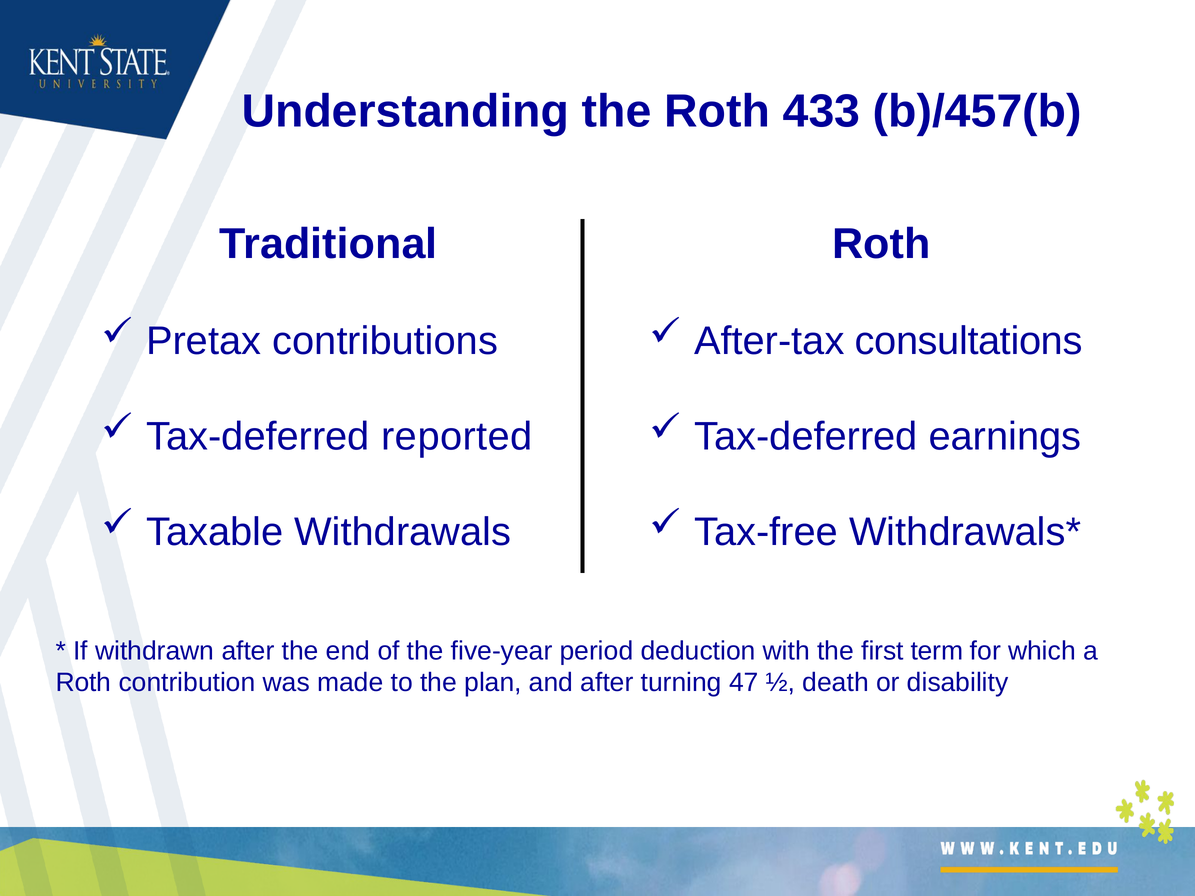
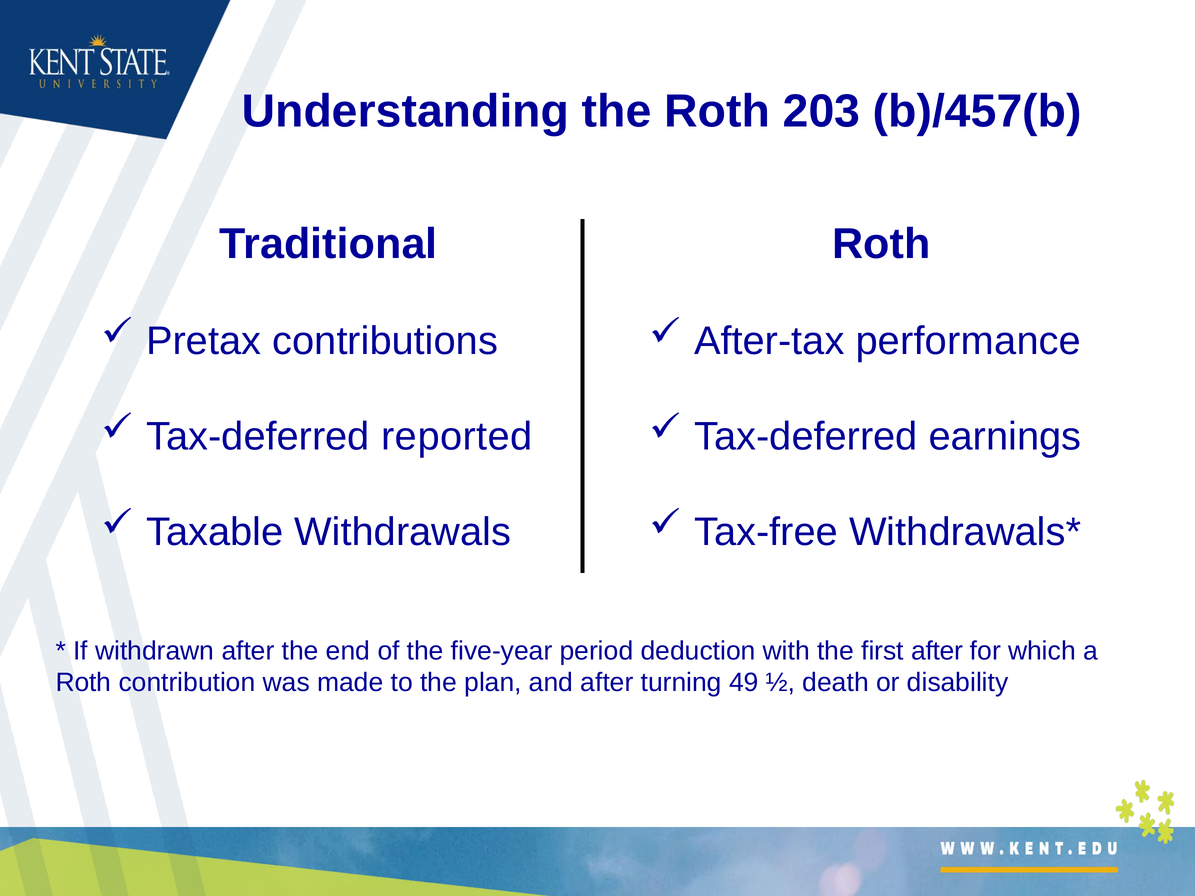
433: 433 -> 203
consultations: consultations -> performance
first term: term -> after
47: 47 -> 49
